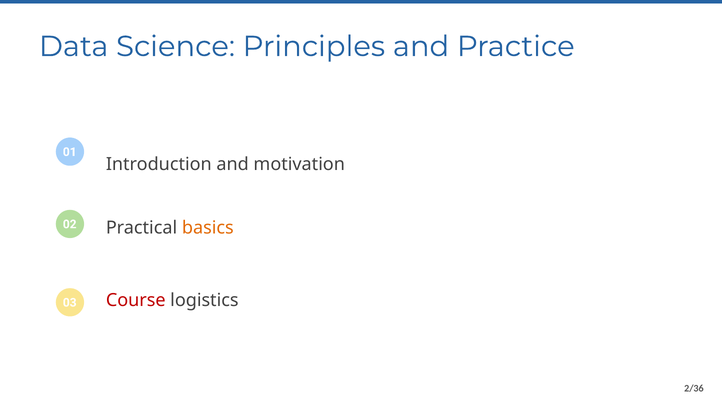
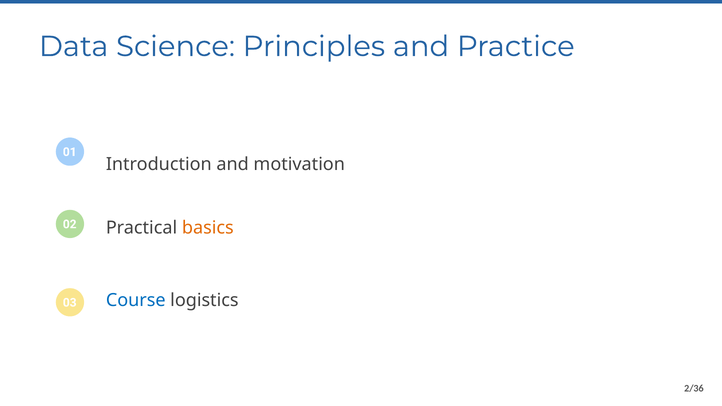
Course colour: red -> blue
